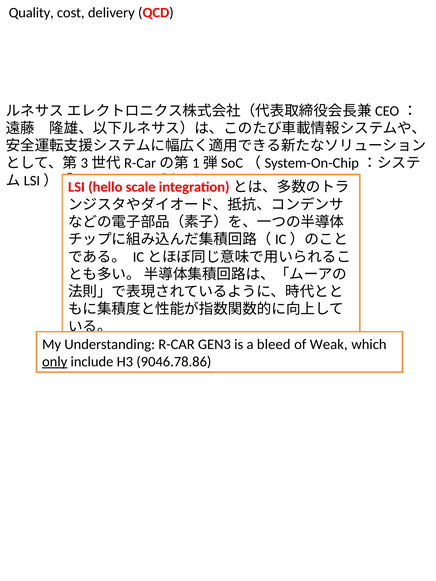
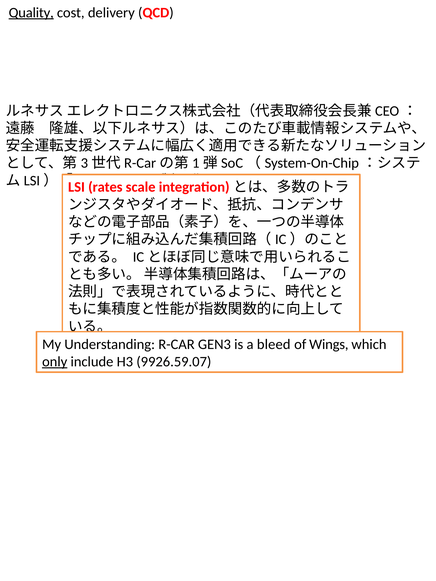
Quality underline: none -> present
hello: hello -> rates
Weak: Weak -> Wings
9046.78.86: 9046.78.86 -> 9926.59.07
